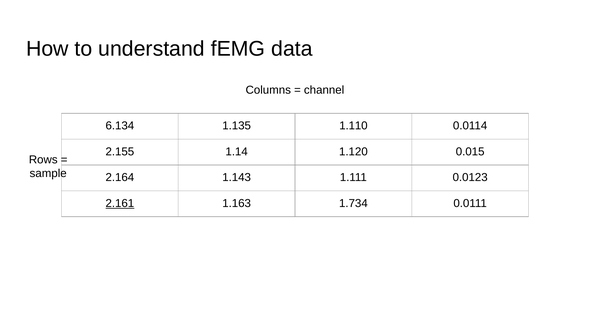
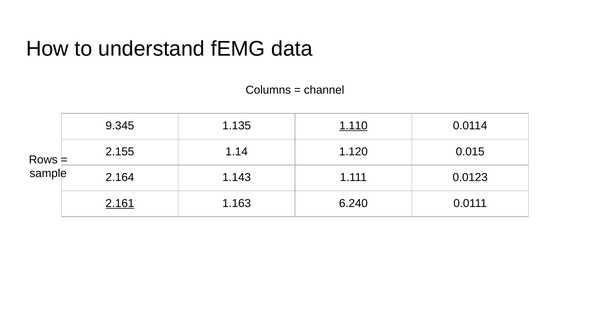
6.134: 6.134 -> 9.345
1.110 underline: none -> present
1.734: 1.734 -> 6.240
